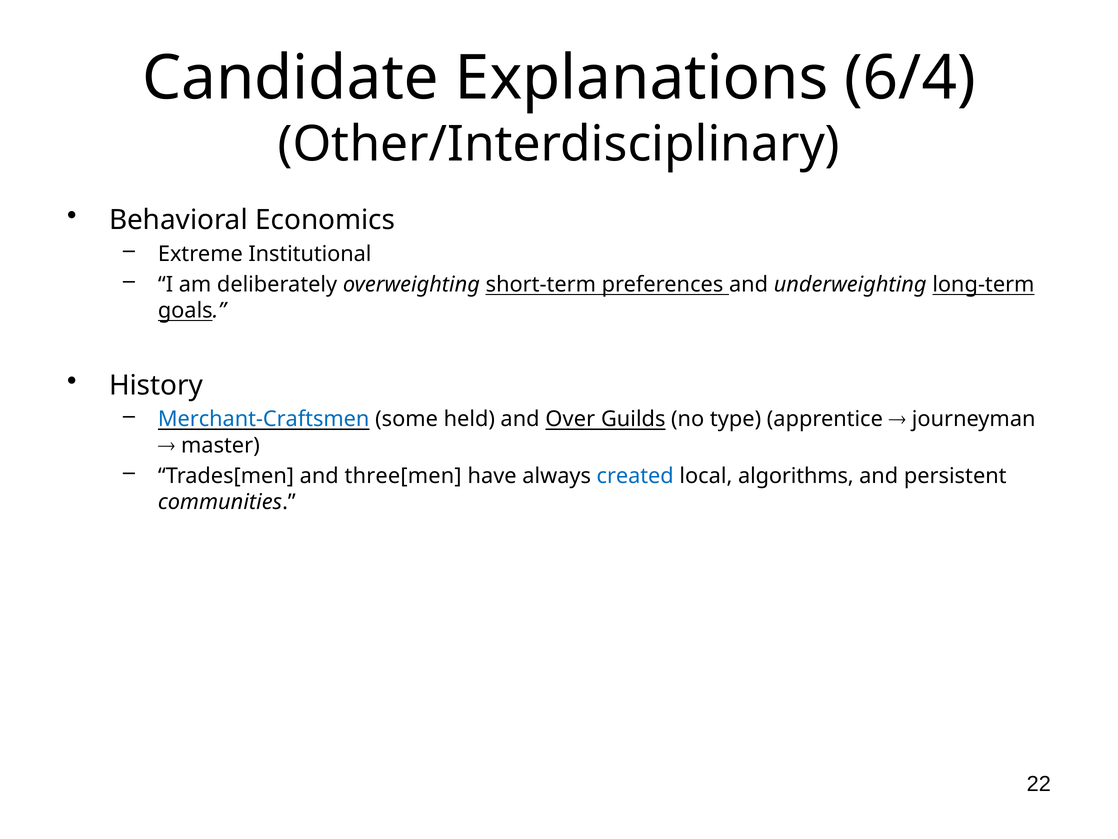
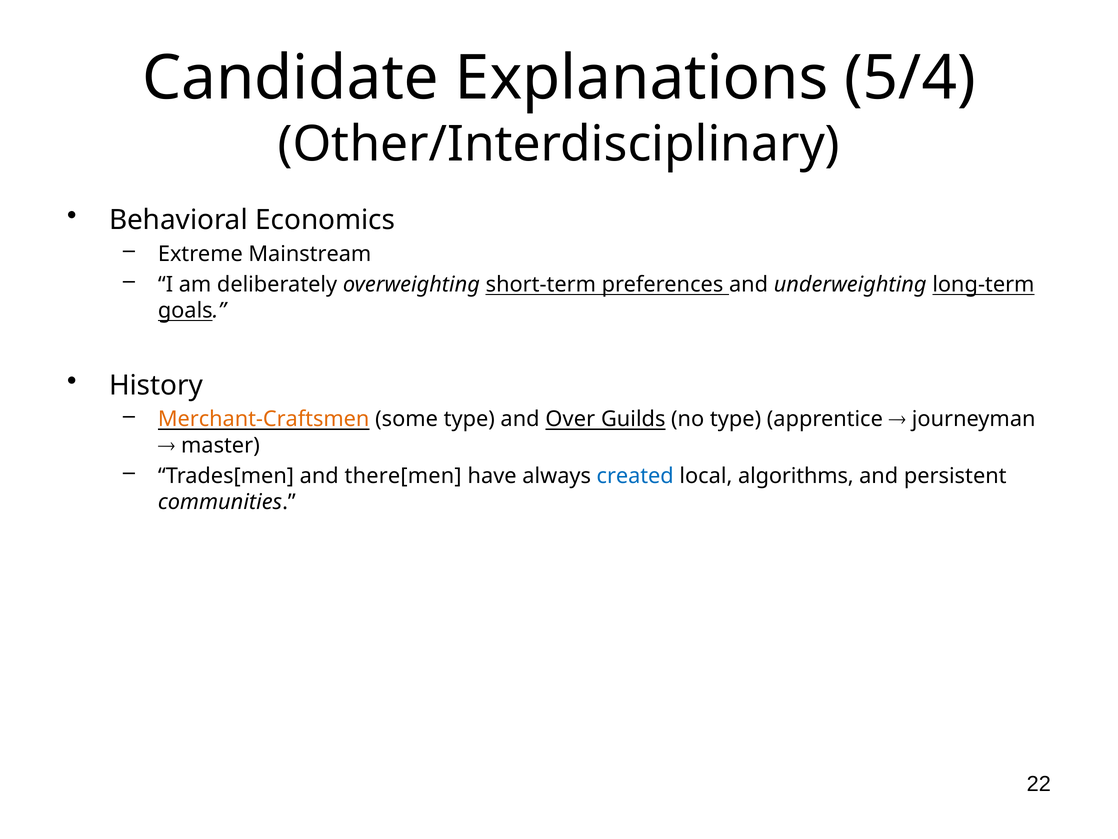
6/4: 6/4 -> 5/4
Institutional: Institutional -> Mainstream
Merchant-Craftsmen colour: blue -> orange
some held: held -> type
three[men: three[men -> there[men
